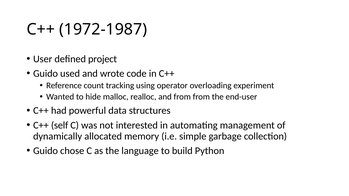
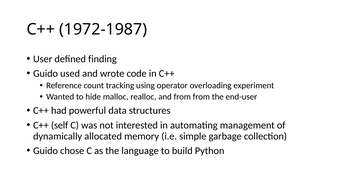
project: project -> finding
